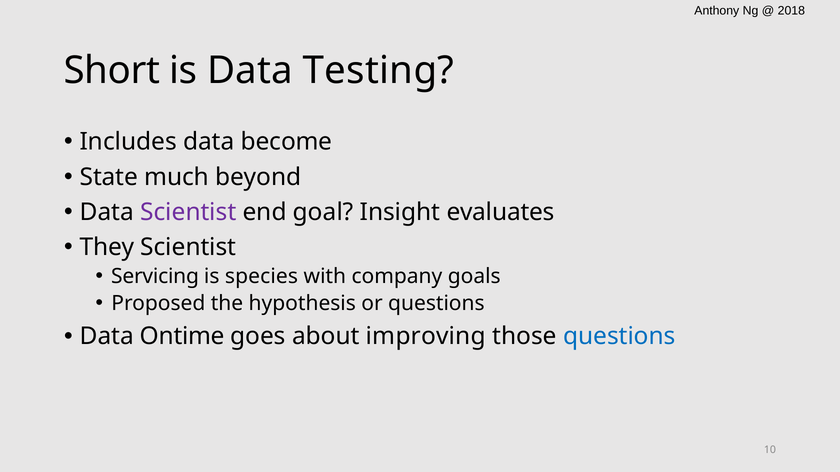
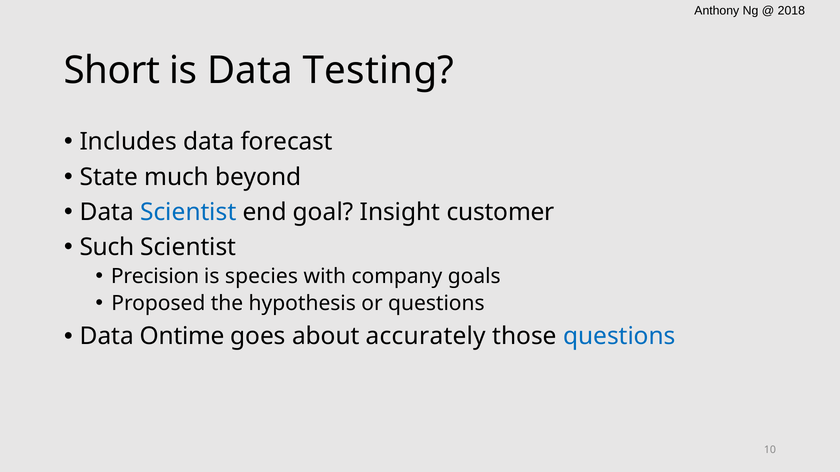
become: become -> forecast
Scientist at (188, 212) colour: purple -> blue
evaluates: evaluates -> customer
They: They -> Such
Servicing: Servicing -> Precision
improving: improving -> accurately
